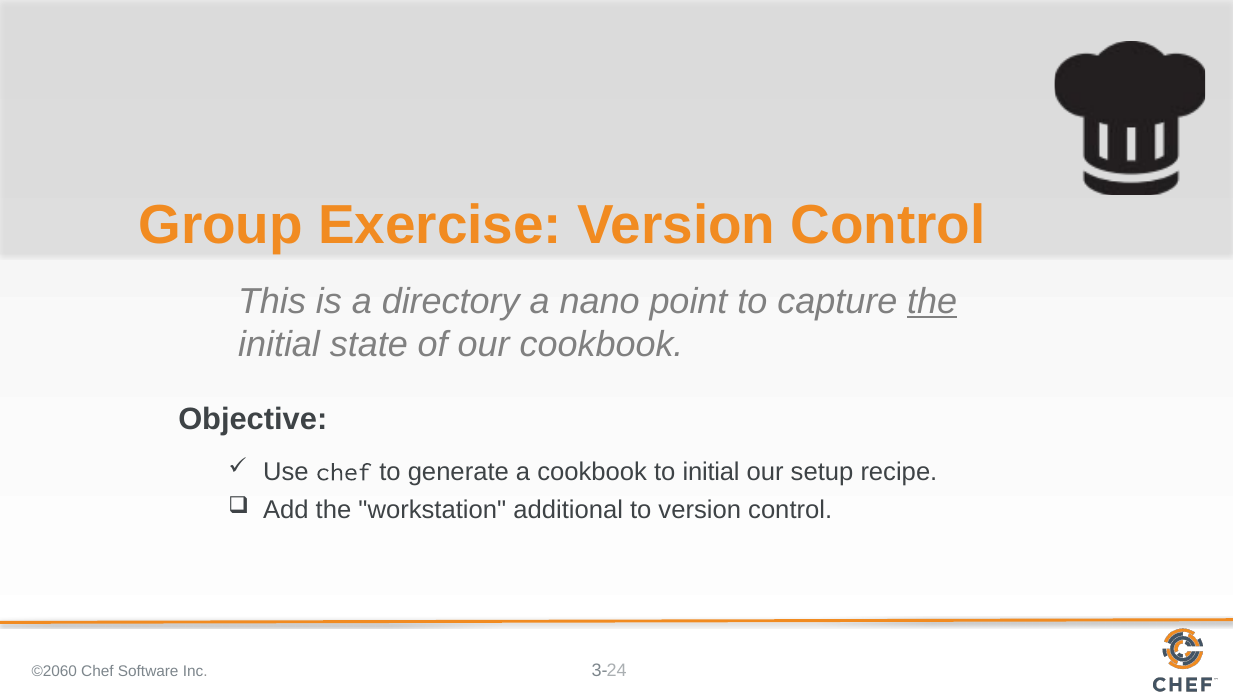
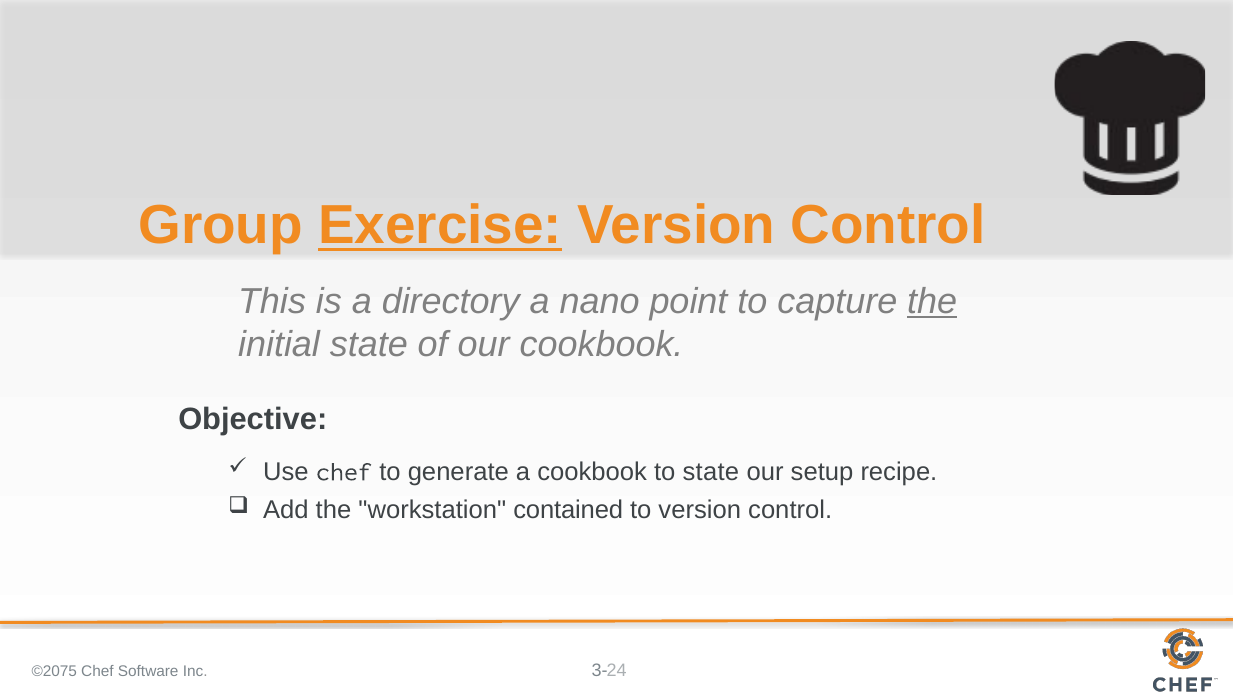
Exercise underline: none -> present
to initial: initial -> state
additional: additional -> contained
©2060: ©2060 -> ©2075
